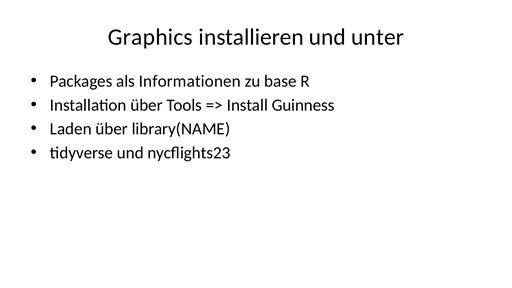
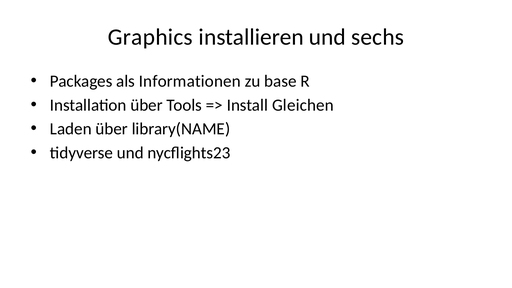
unter: unter -> sechs
Guinness: Guinness -> Gleichen
